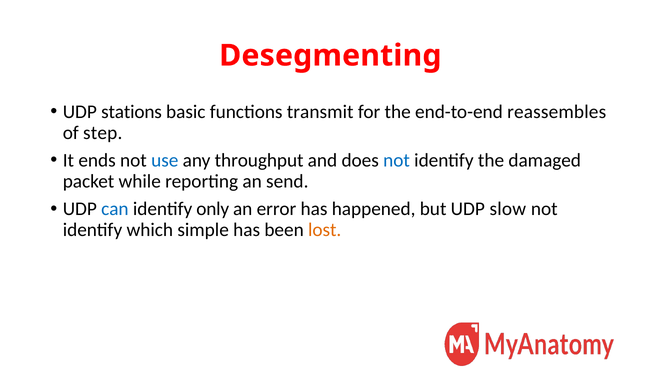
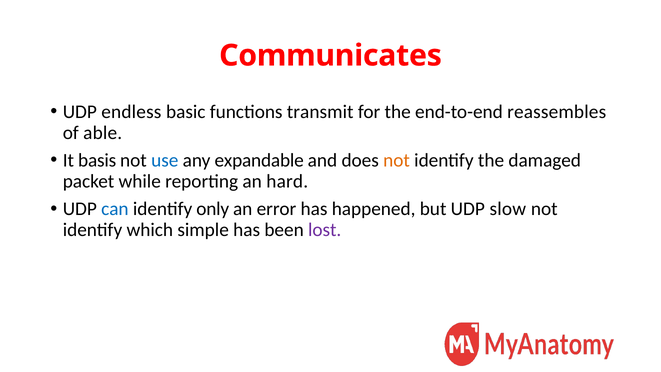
Desegmenting: Desegmenting -> Communicates
stations: stations -> endless
step: step -> able
ends: ends -> basis
throughput: throughput -> expandable
not at (397, 160) colour: blue -> orange
send: send -> hard
lost colour: orange -> purple
